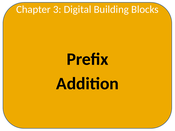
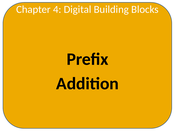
3: 3 -> 4
